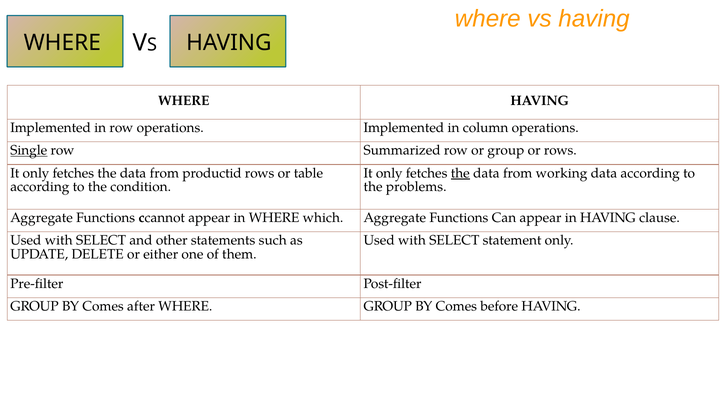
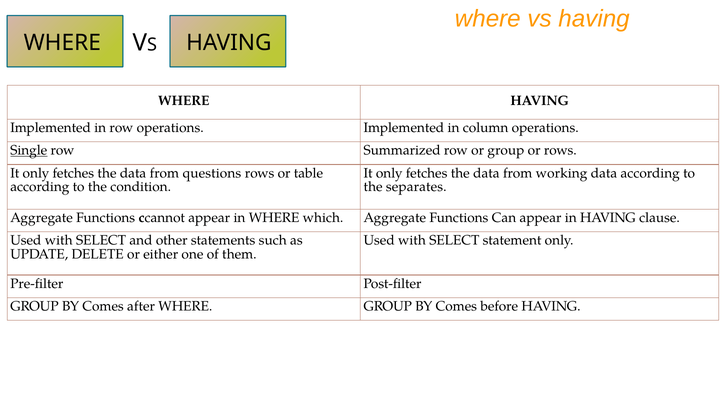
productid: productid -> questions
the at (460, 173) underline: present -> none
problems: problems -> separates
